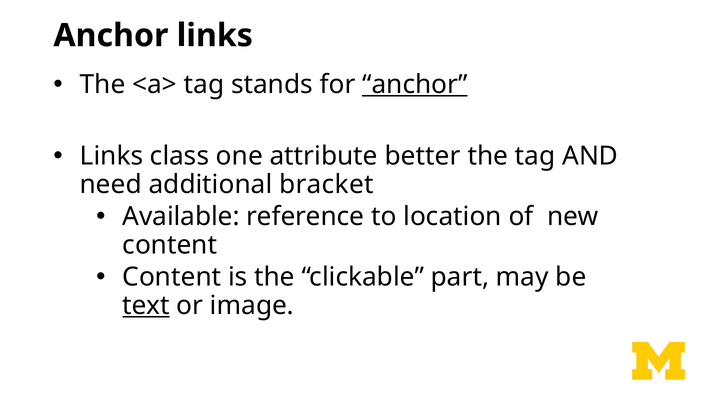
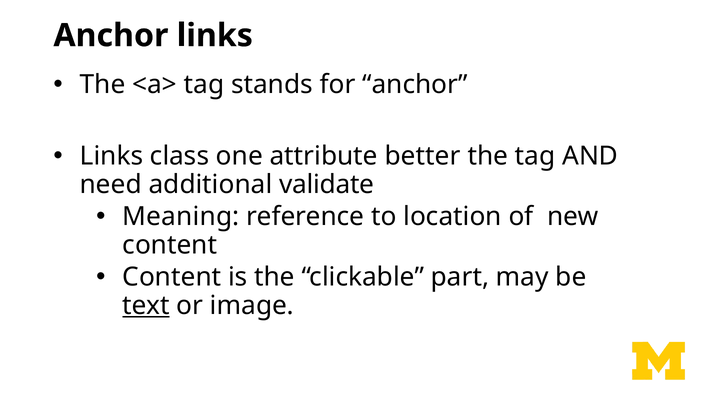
anchor at (415, 84) underline: present -> none
bracket: bracket -> validate
Available: Available -> Meaning
